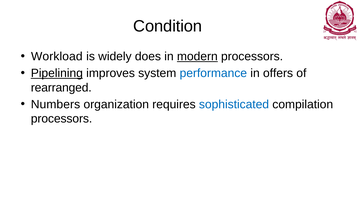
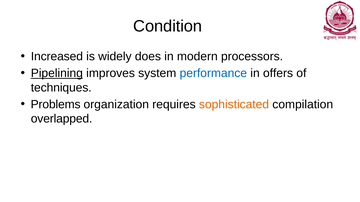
Workload: Workload -> Increased
modern underline: present -> none
rearranged: rearranged -> techniques
Numbers: Numbers -> Problems
sophisticated colour: blue -> orange
processors at (62, 119): processors -> overlapped
